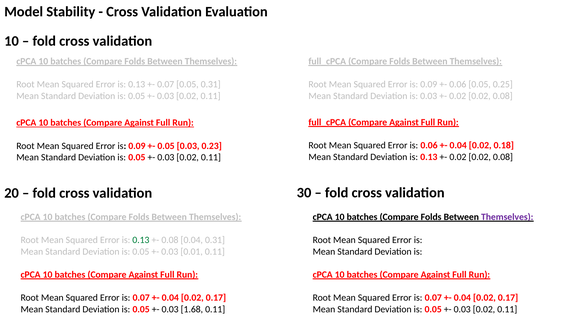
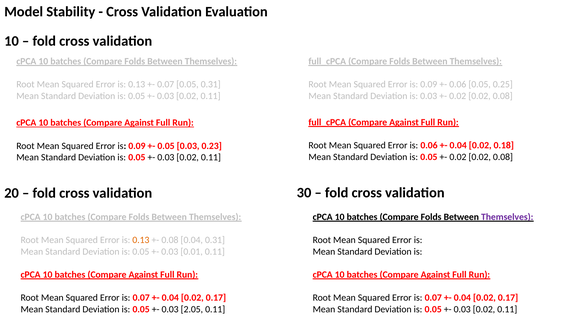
0.13 at (429, 157): 0.13 -> 0.05
0.13 at (141, 240) colour: green -> orange
1.68: 1.68 -> 2.05
